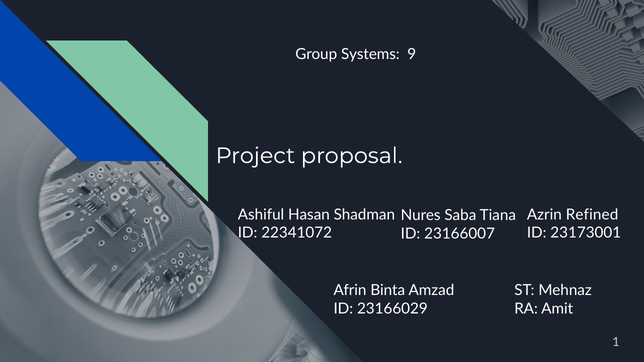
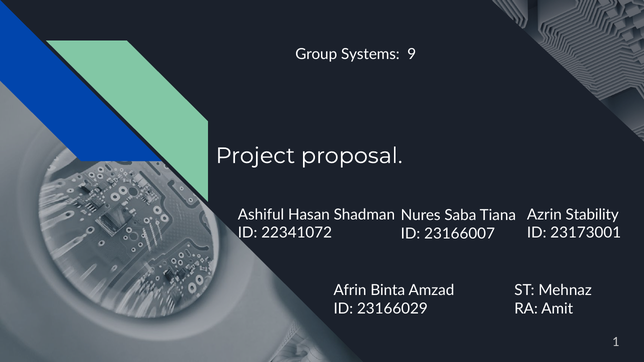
Refined: Refined -> Stability
